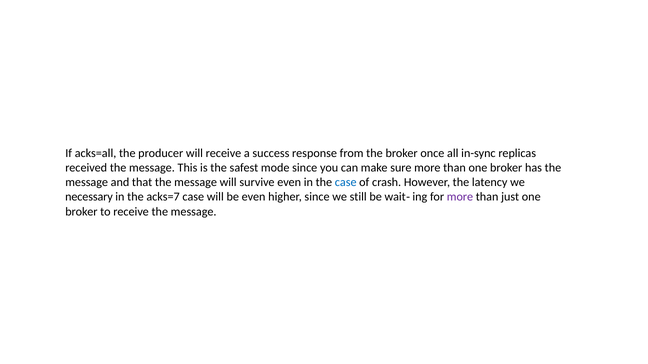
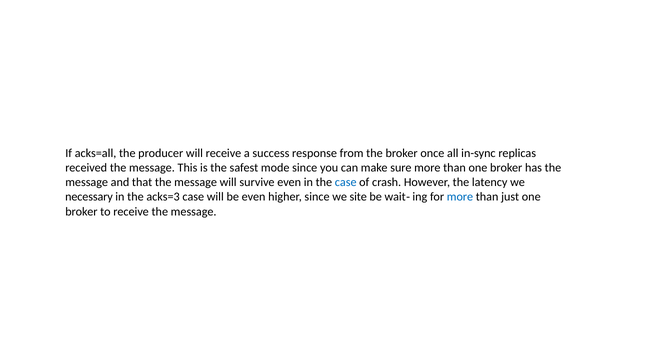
acks=7: acks=7 -> acks=3
still: still -> site
more at (460, 197) colour: purple -> blue
